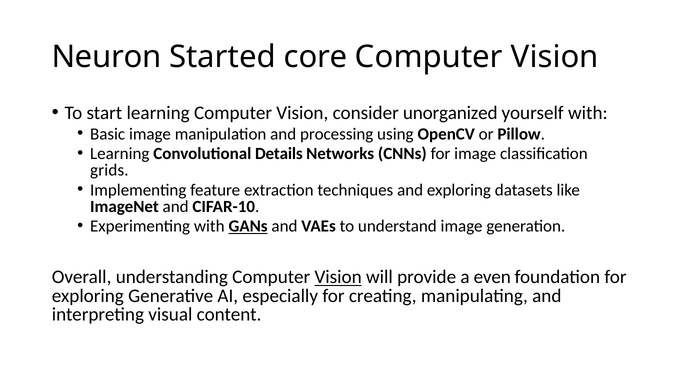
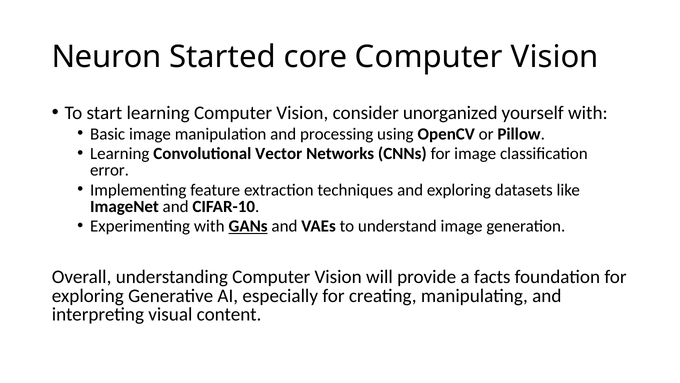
Details: Details -> Vector
grids: grids -> error
Vision at (338, 277) underline: present -> none
even: even -> facts
